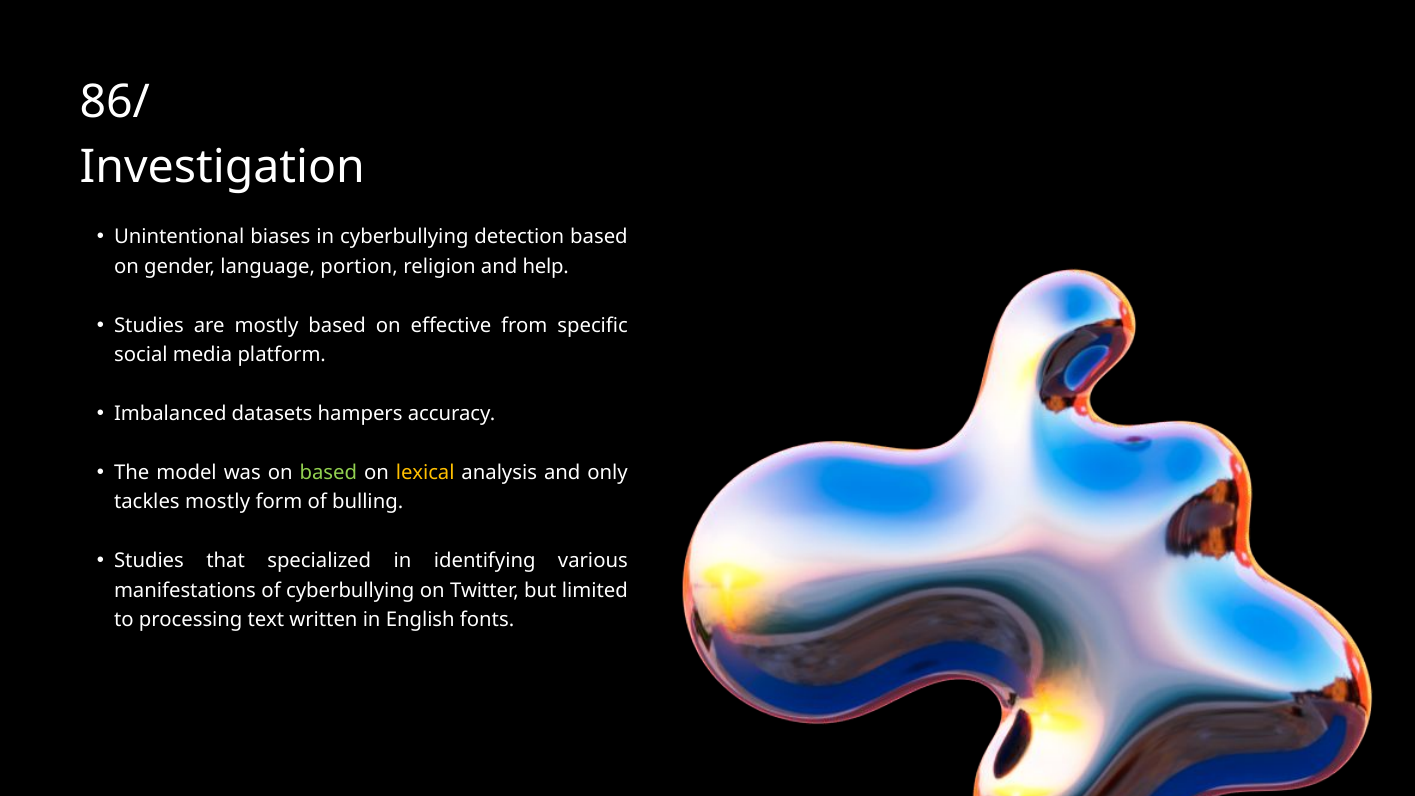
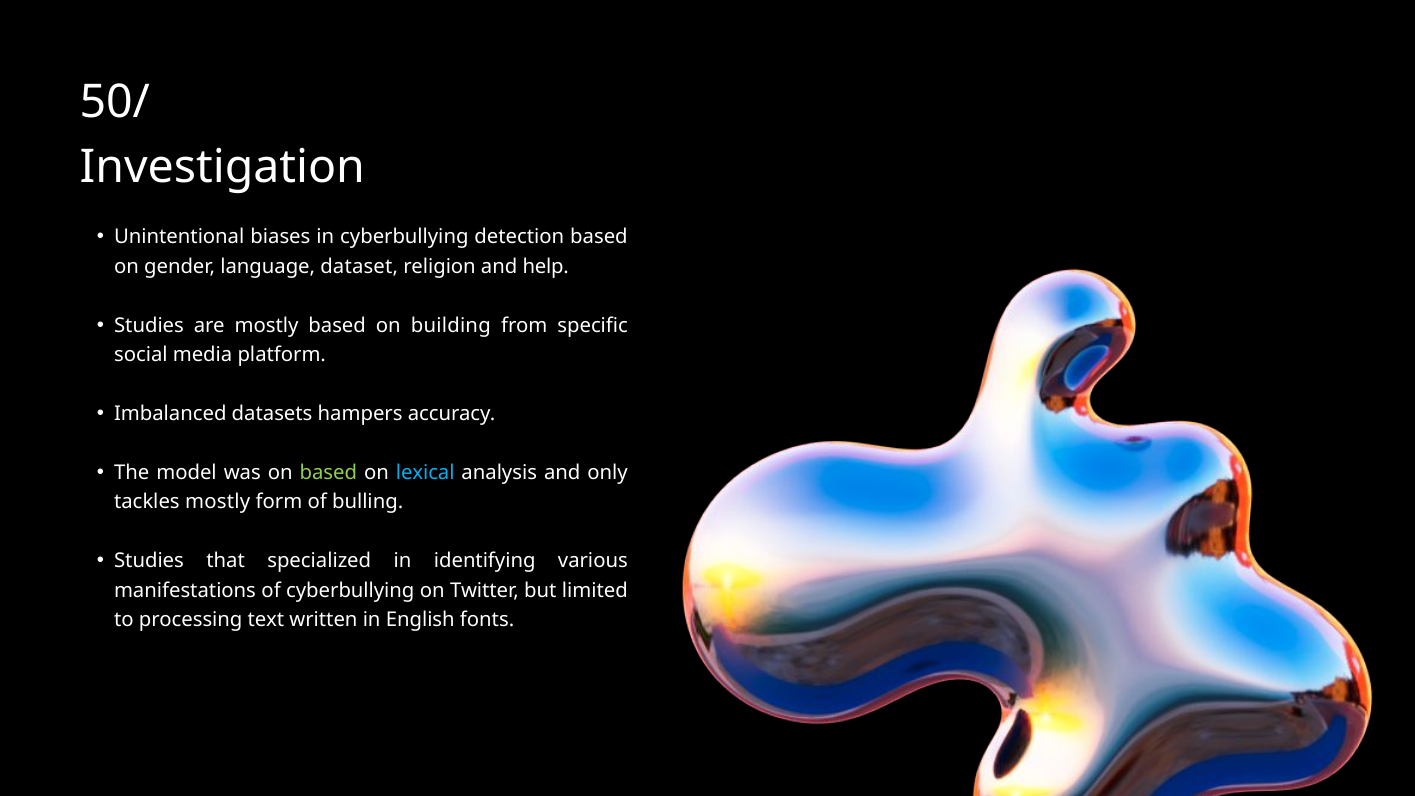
86/: 86/ -> 50/
portion: portion -> dataset
effective: effective -> building
lexical colour: yellow -> light blue
